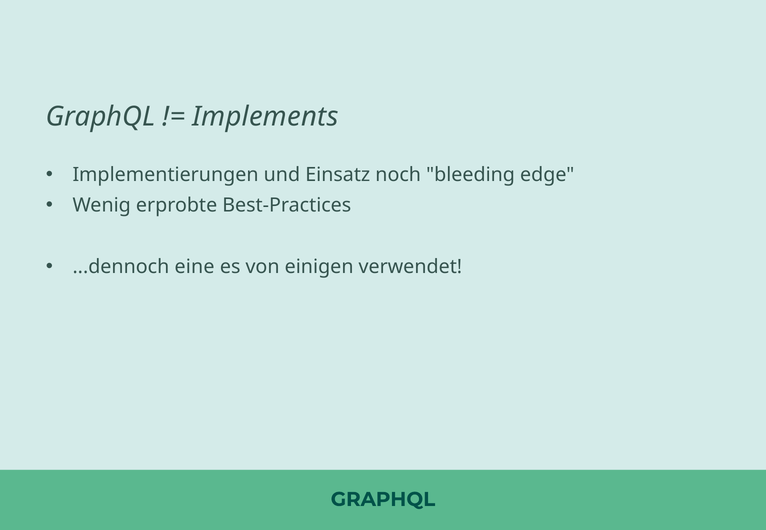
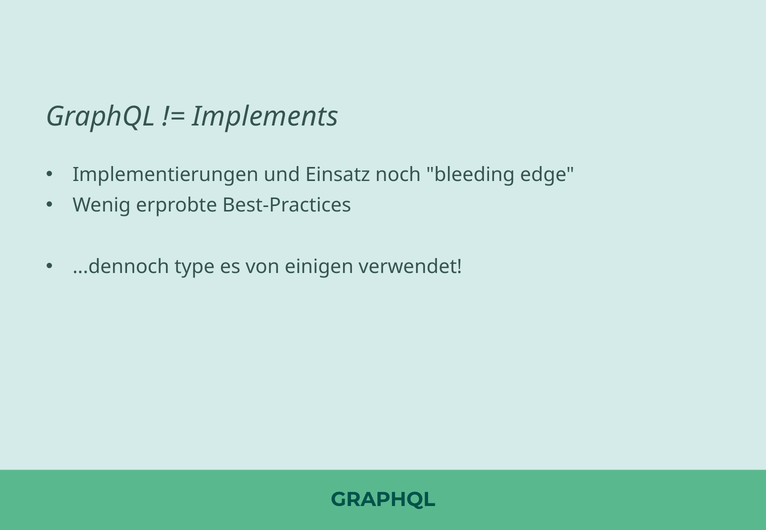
eine: eine -> type
